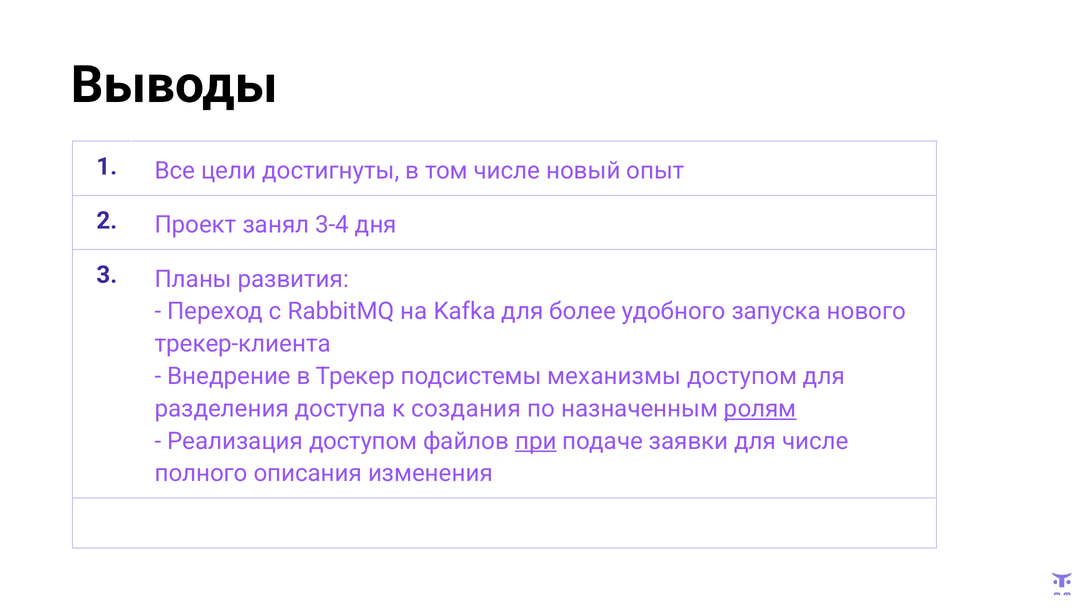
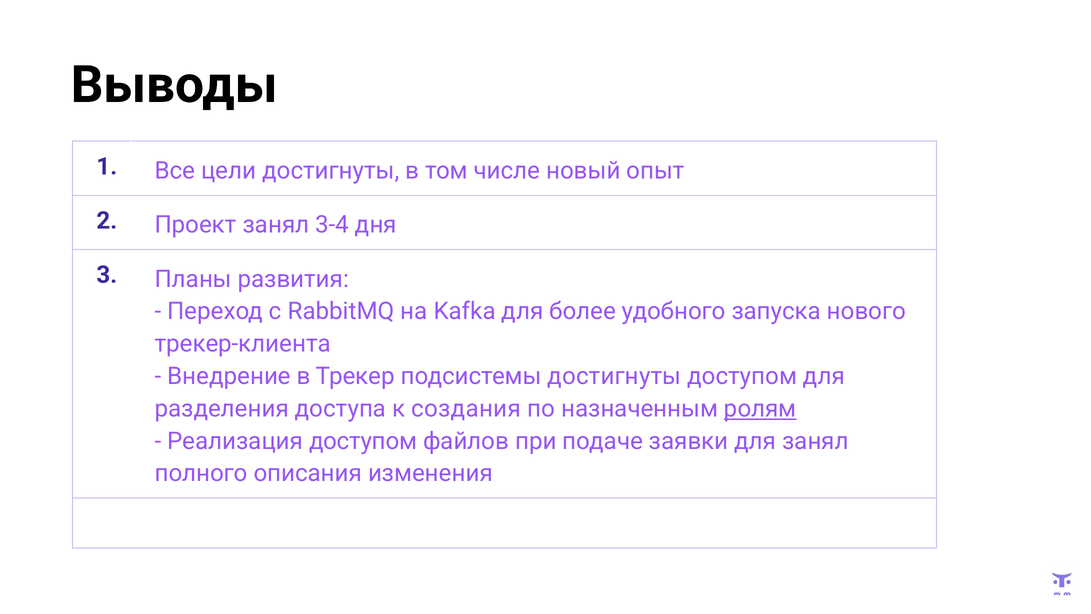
подсистемы механизмы: механизмы -> достигнуты
при underline: present -> none
для числе: числе -> занял
